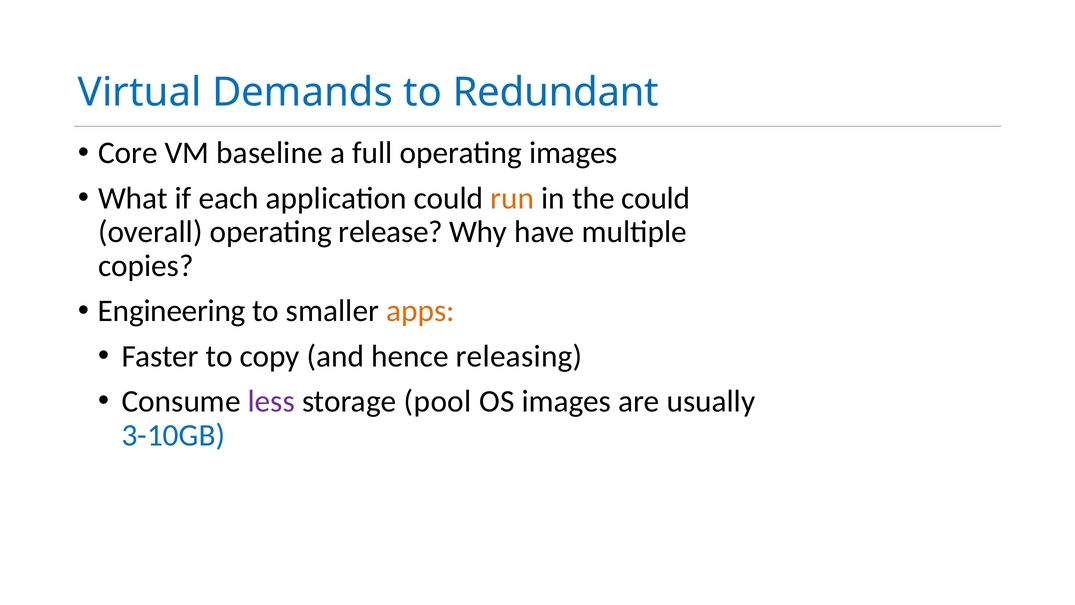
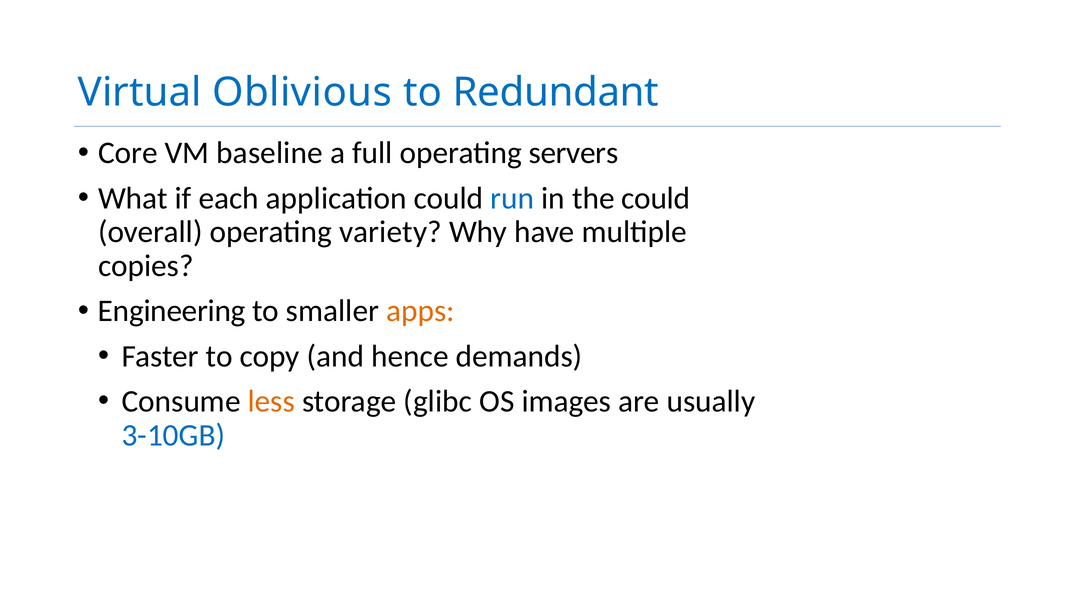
Demands: Demands -> Oblivious
operating images: images -> servers
run colour: orange -> blue
release: release -> variety
releasing: releasing -> demands
less colour: purple -> orange
pool: pool -> glibc
